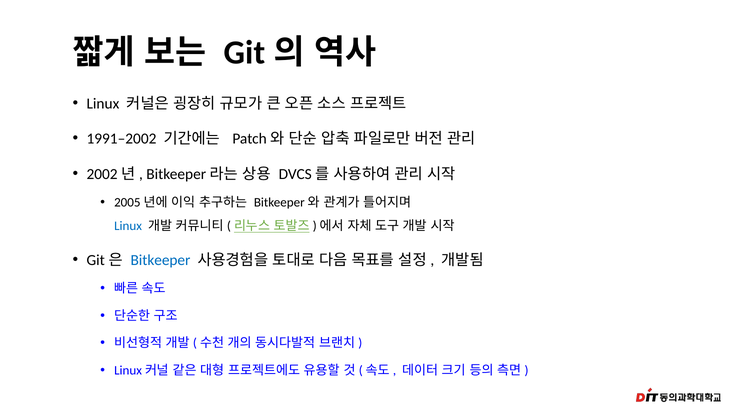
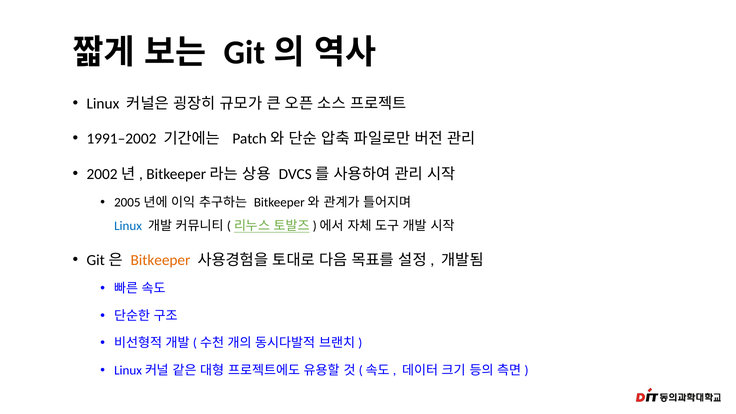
Bitkeeper colour: blue -> orange
